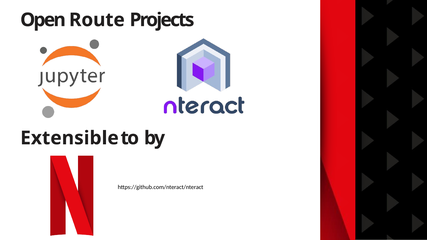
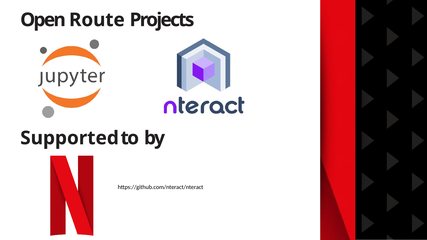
Extensible: Extensible -> Supported
